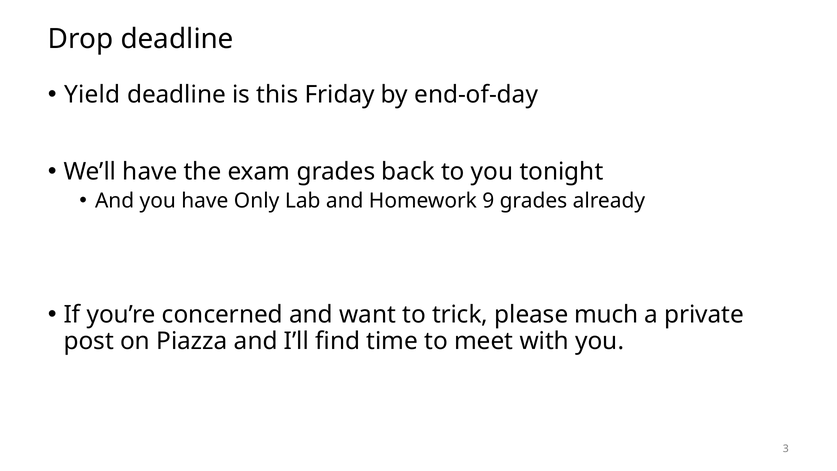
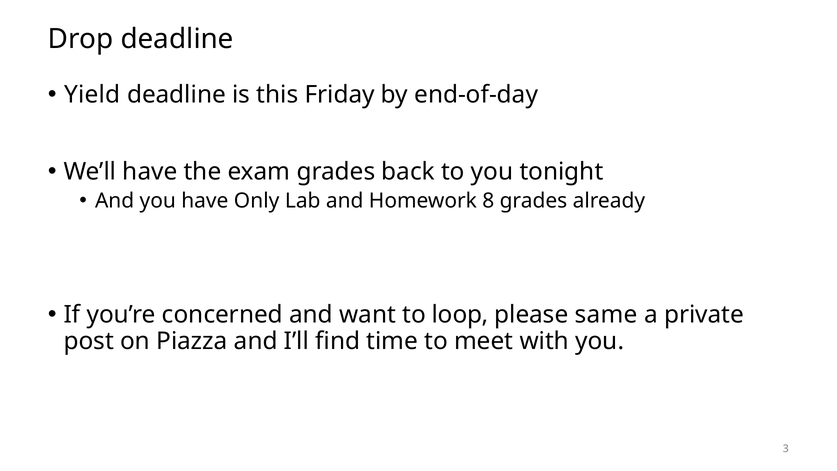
9: 9 -> 8
trick: trick -> loop
much: much -> same
